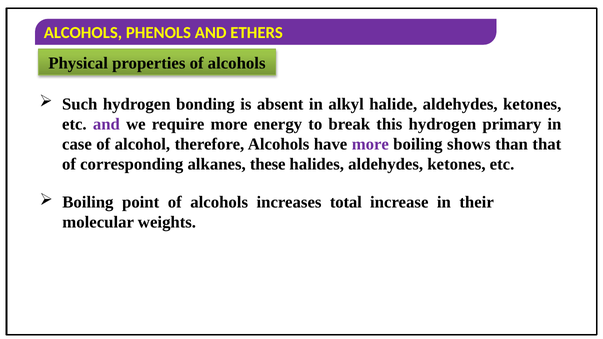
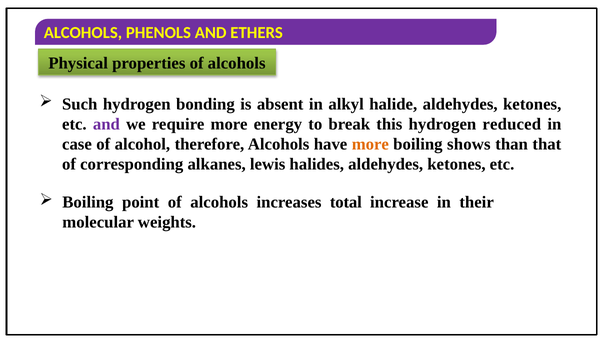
primary: primary -> reduced
more at (370, 144) colour: purple -> orange
these: these -> lewis
